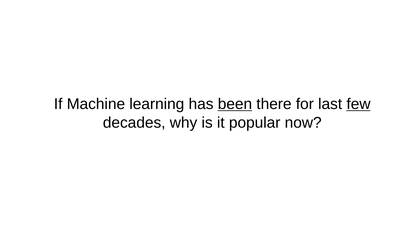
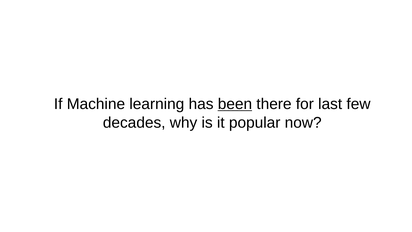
few underline: present -> none
